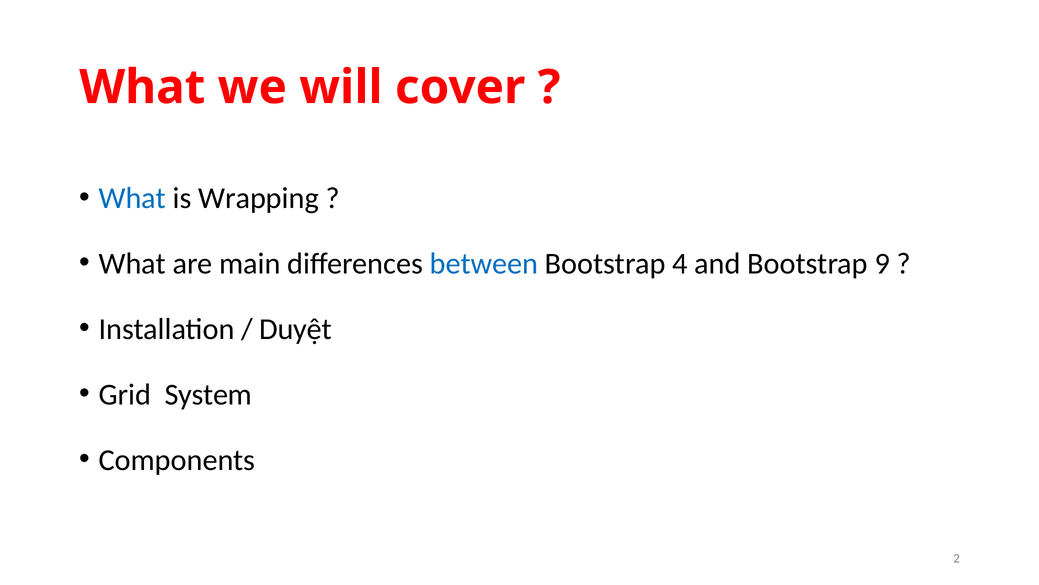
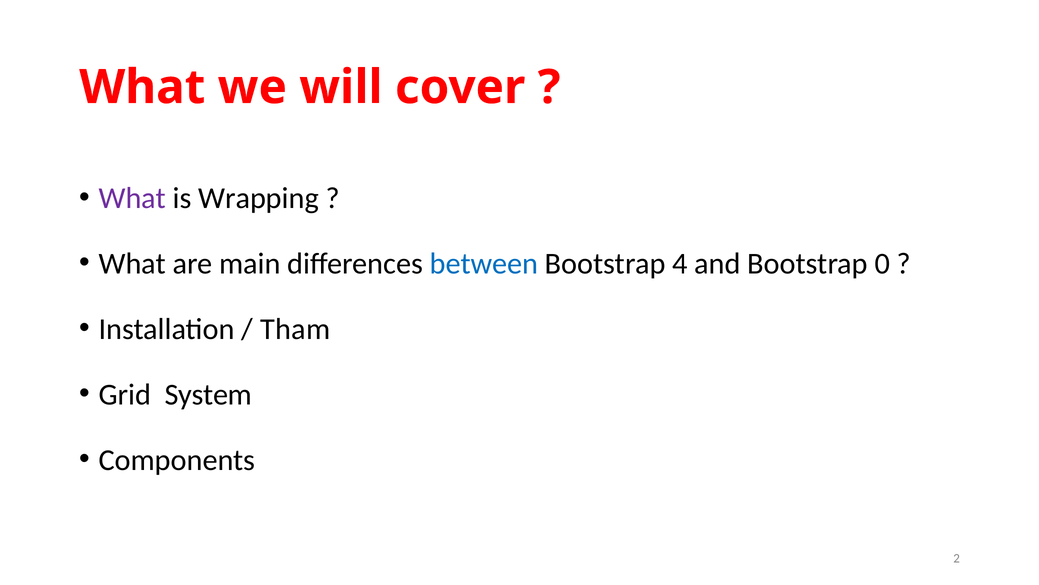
What at (132, 198) colour: blue -> purple
9: 9 -> 0
Duyệt: Duyệt -> Tham
